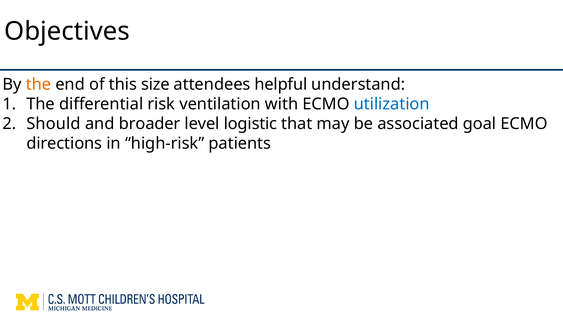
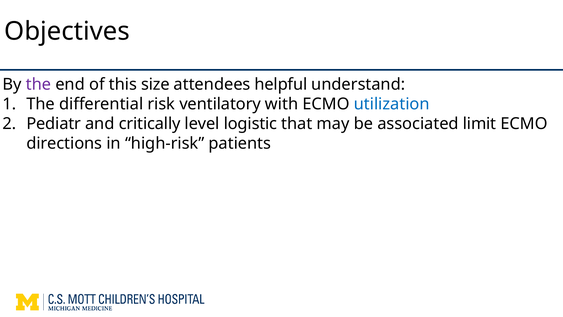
the at (38, 84) colour: orange -> purple
ventilation: ventilation -> ventilatory
Should: Should -> Pediatr
broader: broader -> critically
goal: goal -> limit
